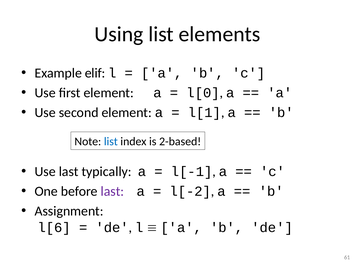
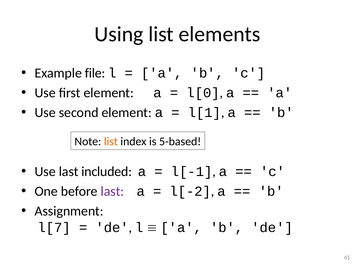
elif: elif -> file
list at (111, 142) colour: blue -> orange
2-based: 2-based -> 5-based
typically: typically -> included
l[6: l[6 -> l[7
